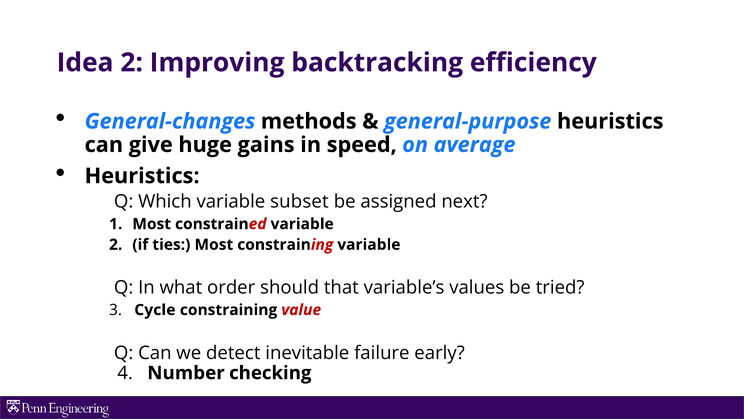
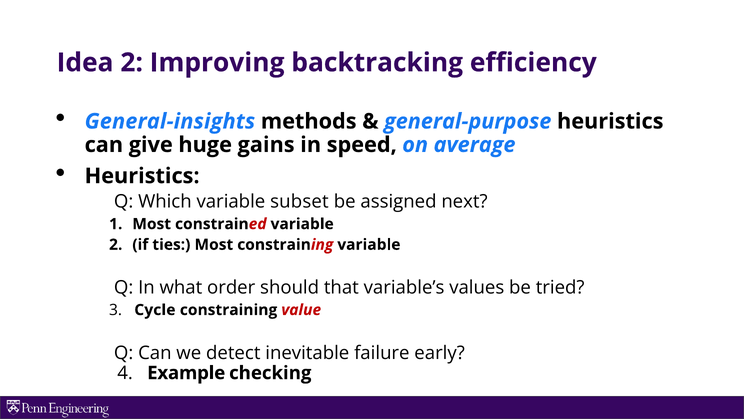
General-changes: General-changes -> General-insights
Number: Number -> Example
